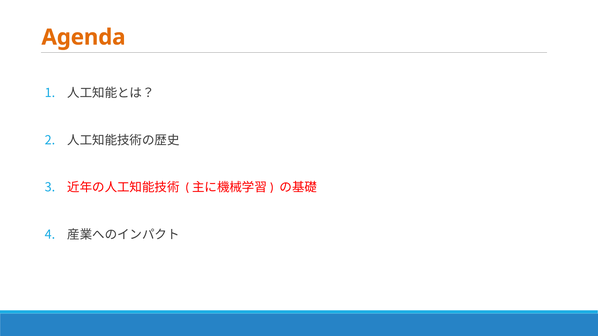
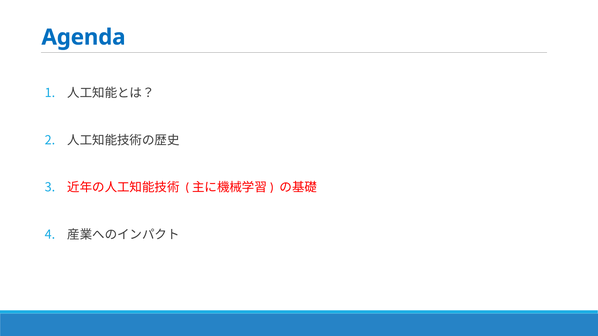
Agenda colour: orange -> blue
